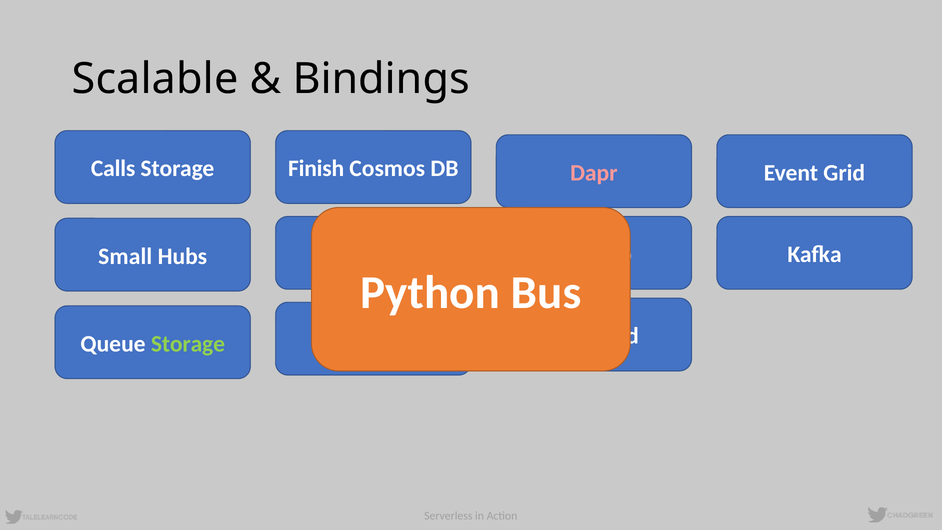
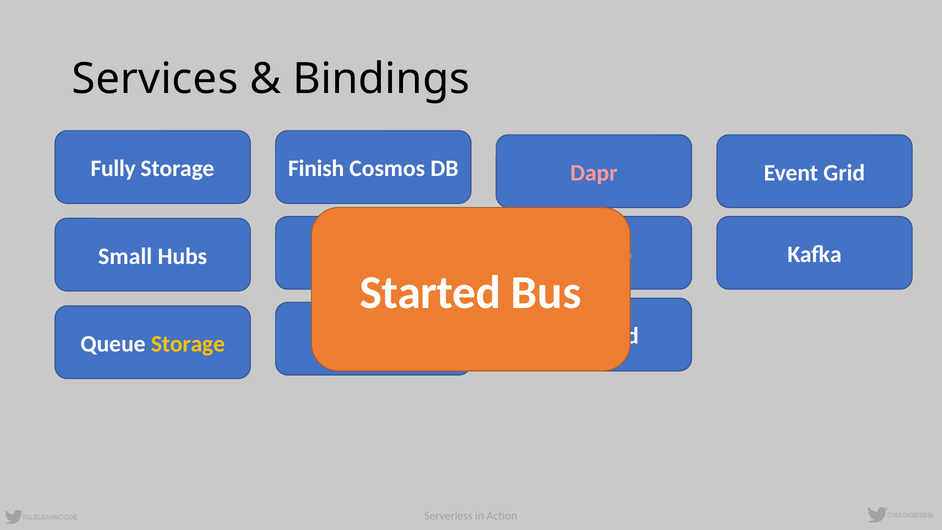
Scalable: Scalable -> Services
Calls: Calls -> Fully
Python: Python -> Started
Storage at (188, 344) colour: light green -> yellow
